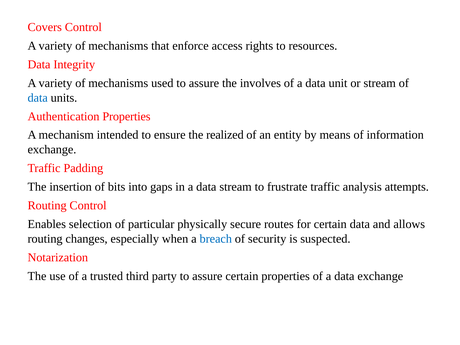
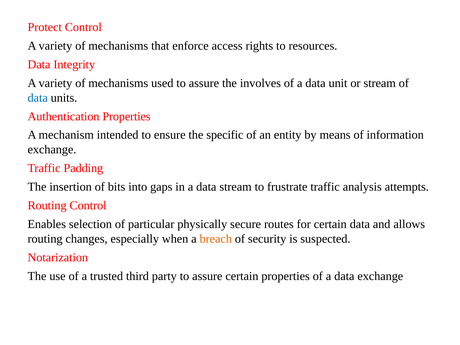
Covers: Covers -> Protect
realized: realized -> specific
breach colour: blue -> orange
